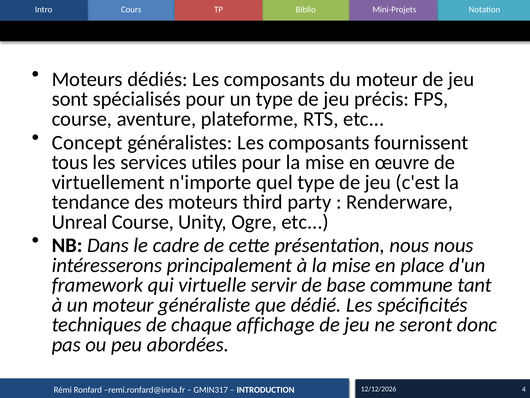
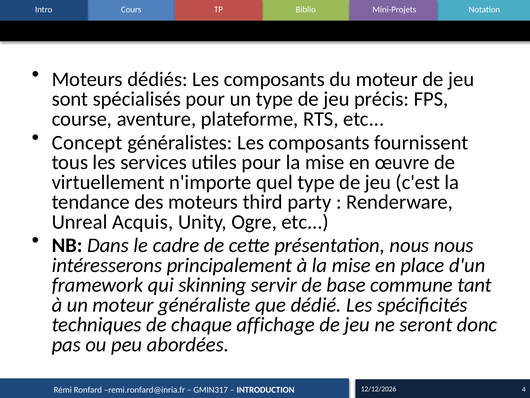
Unreal Course: Course -> Acquis
virtuelle: virtuelle -> skinning
